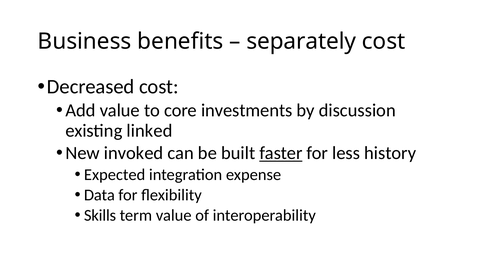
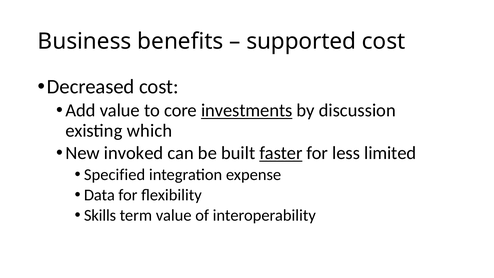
separately: separately -> supported
investments underline: none -> present
linked: linked -> which
history: history -> limited
Expected: Expected -> Specified
